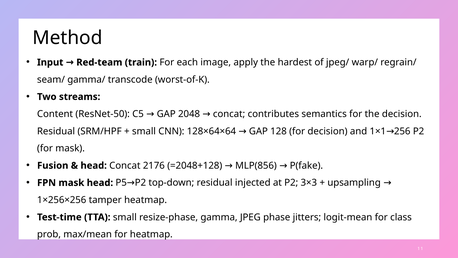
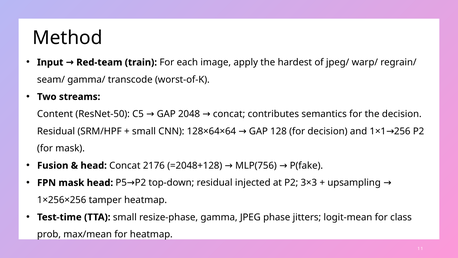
MLP(856: MLP(856 -> MLP(756
